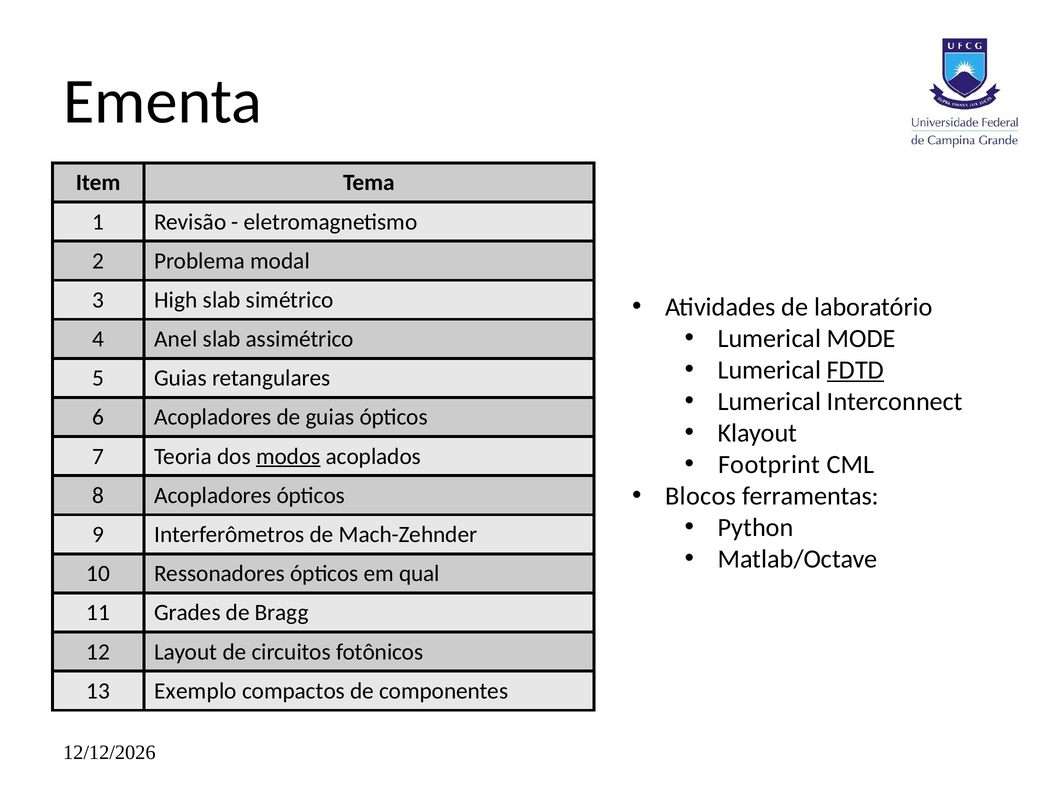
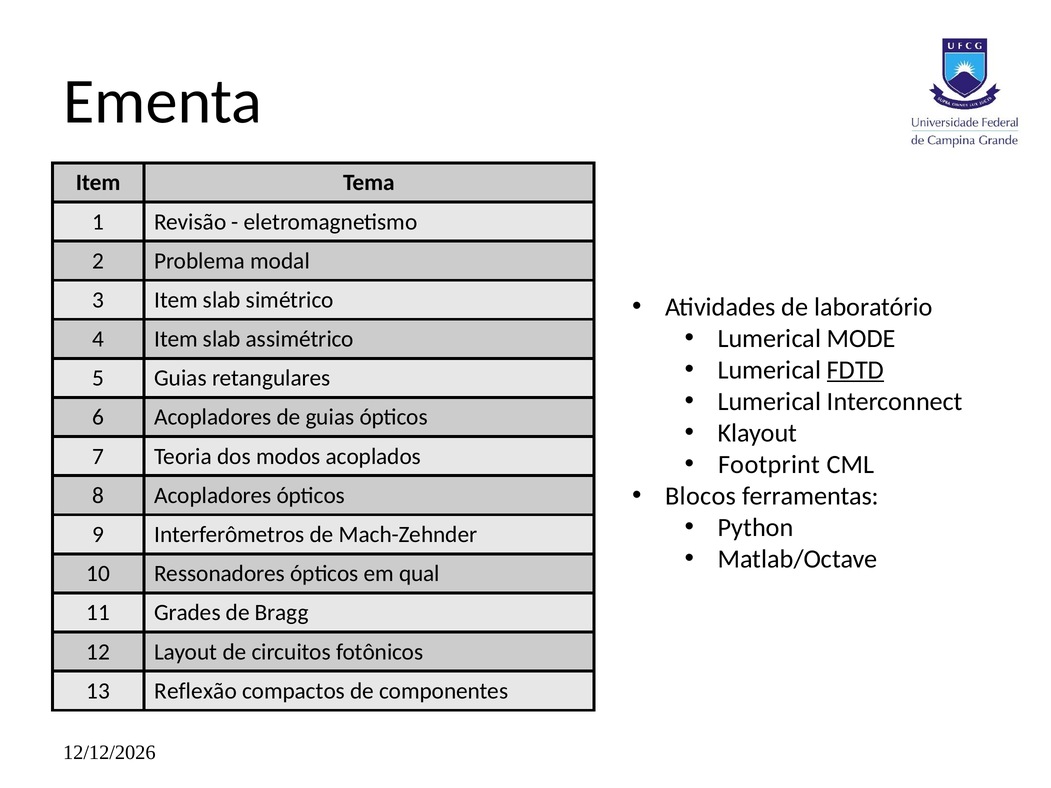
3 High: High -> Item
4 Anel: Anel -> Item
modos underline: present -> none
Exemplo: Exemplo -> Reflexão
